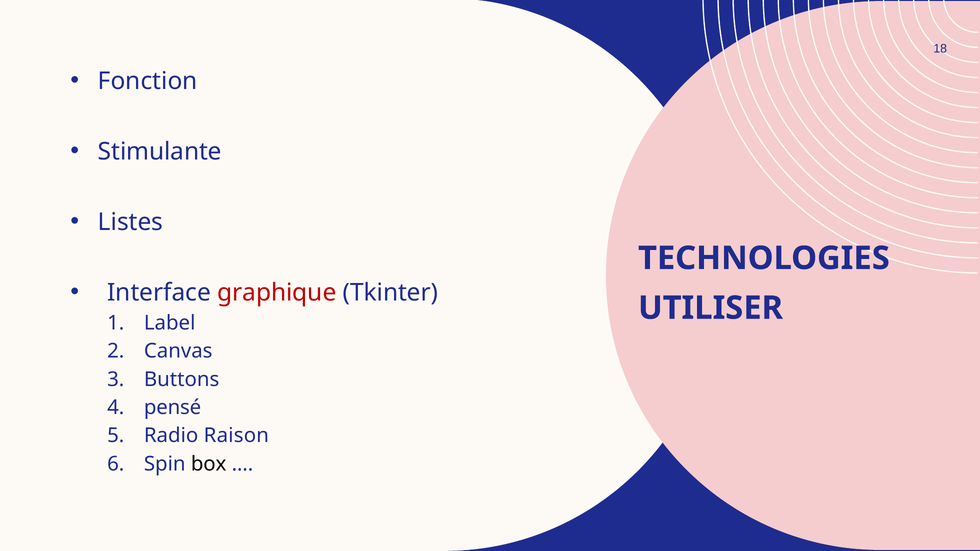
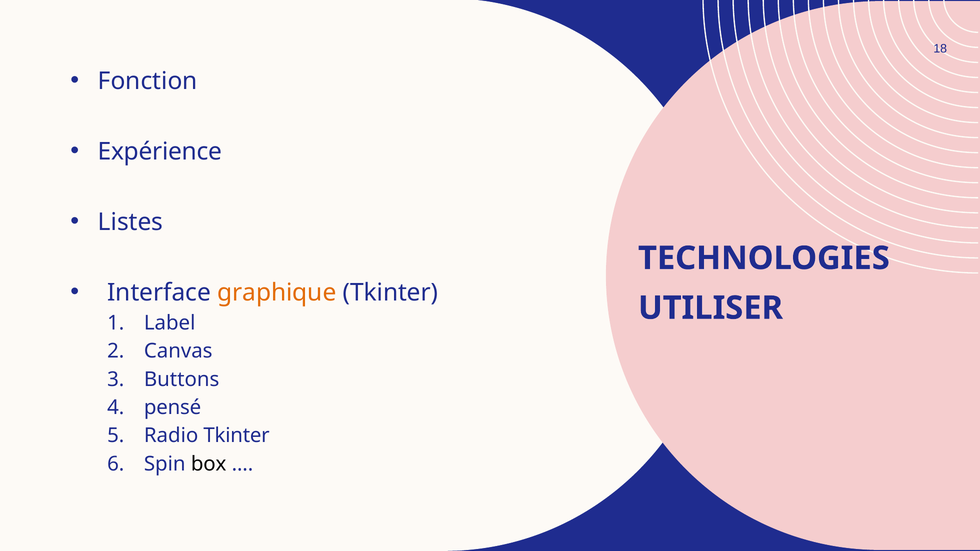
Stimulante: Stimulante -> Expérience
graphique colour: red -> orange
Radio Raison: Raison -> Tkinter
